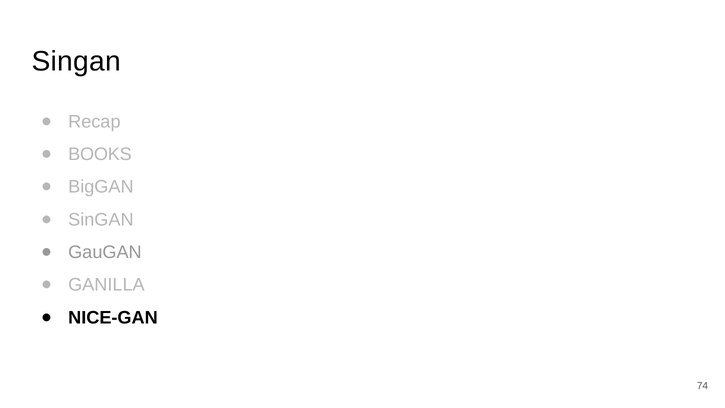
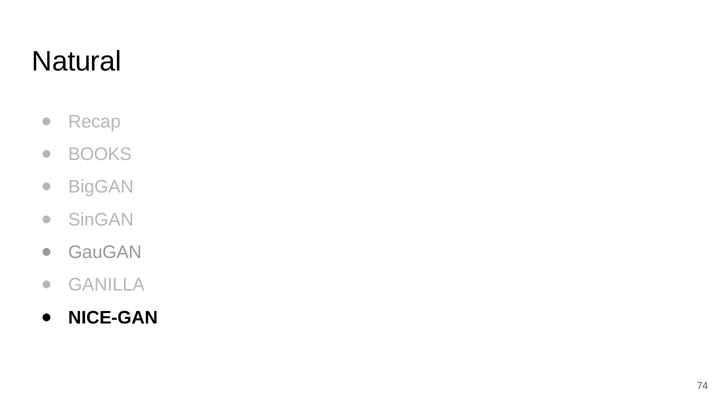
Singan at (76, 61): Singan -> Natural
